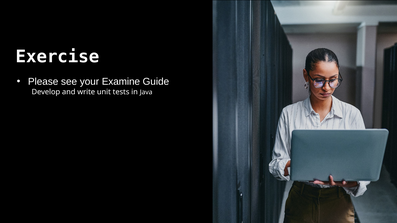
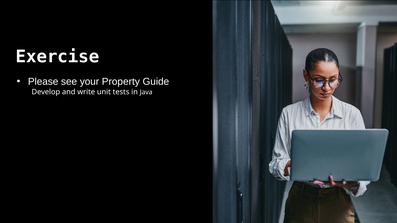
Examine: Examine -> Property
